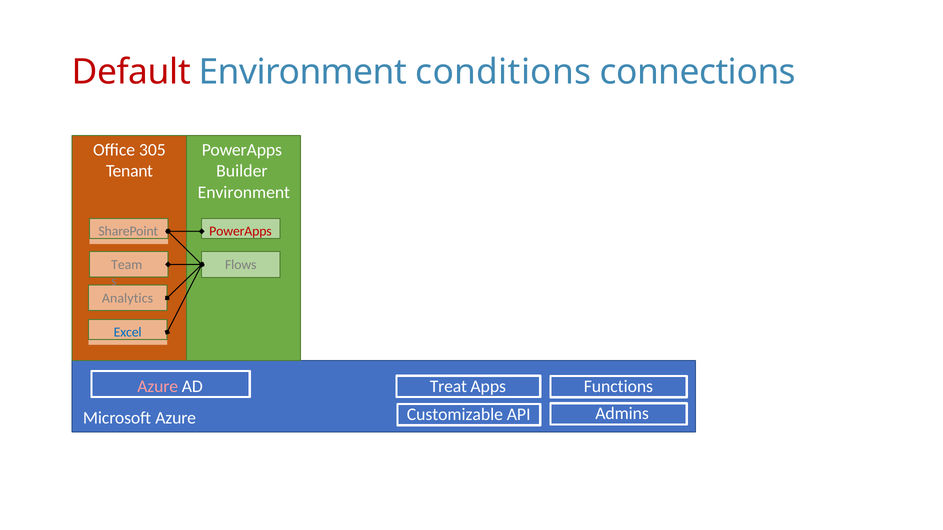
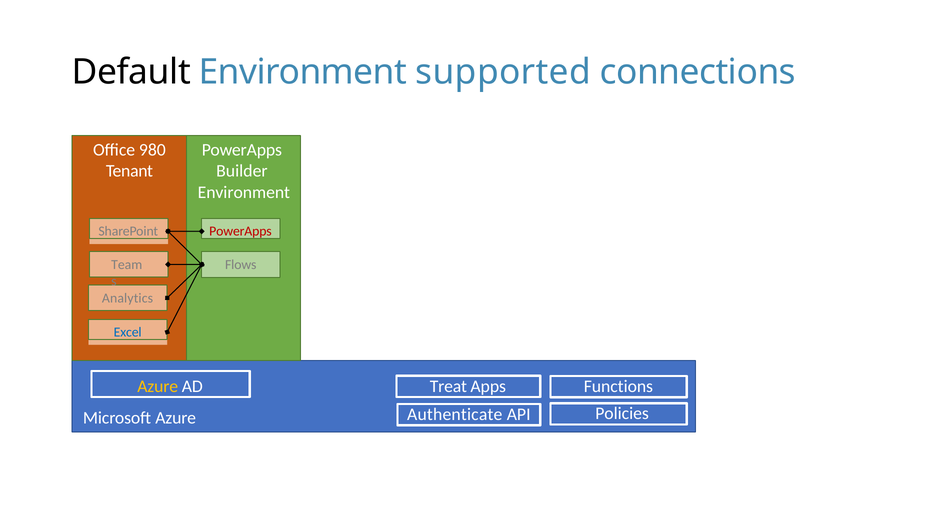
Default colour: red -> black
conditions: conditions -> supported
305: 305 -> 980
Azure at (158, 387) colour: pink -> yellow
Admins: Admins -> Policies
Customizable: Customizable -> Authenticate
